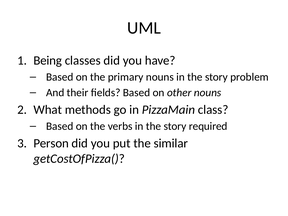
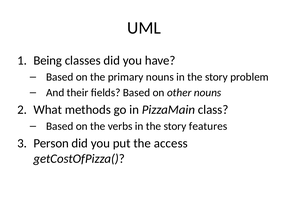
required: required -> features
similar: similar -> access
